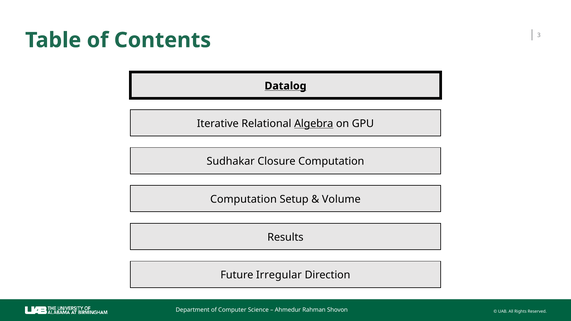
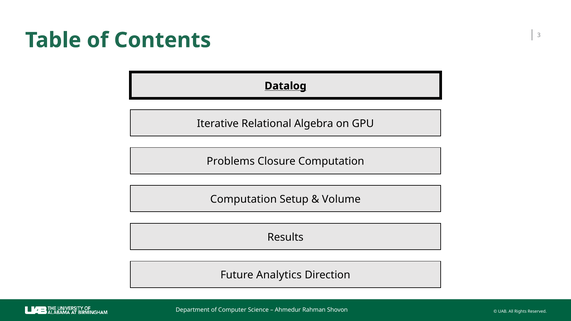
Algebra underline: present -> none
Sudhakar: Sudhakar -> Problems
Irregular: Irregular -> Analytics
